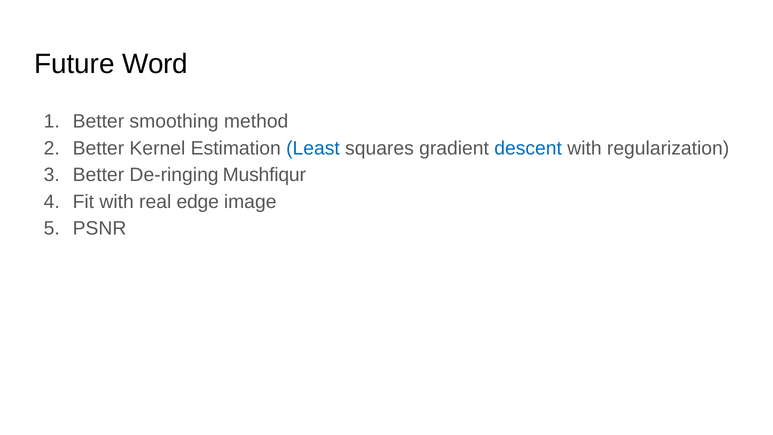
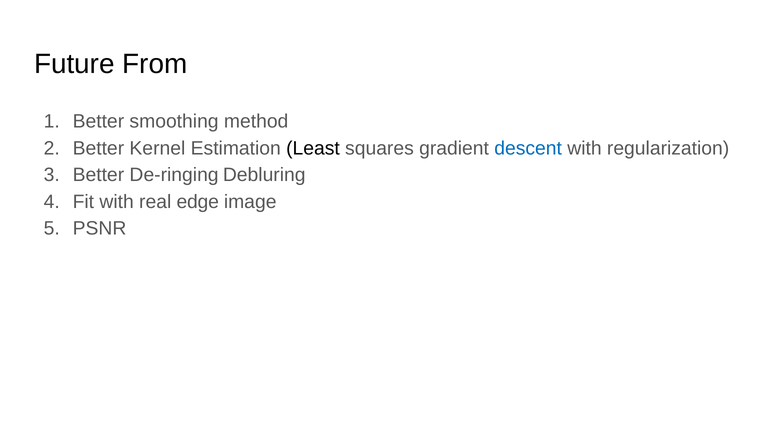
Word: Word -> From
Least colour: blue -> black
Mushfiqur: Mushfiqur -> Debluring
